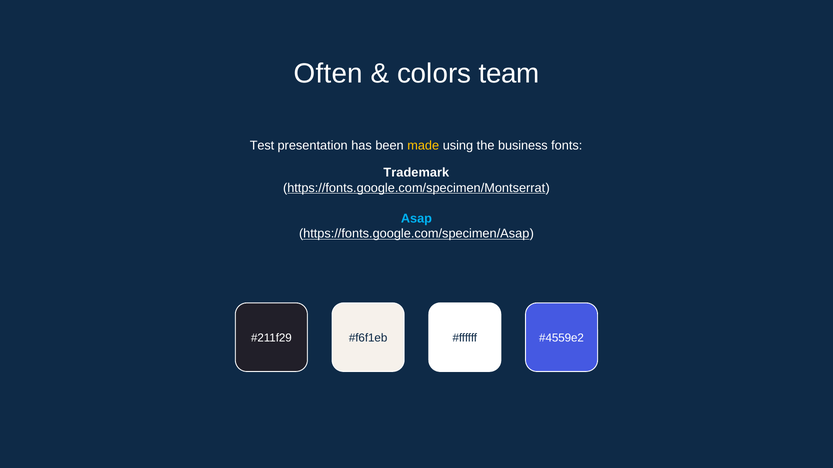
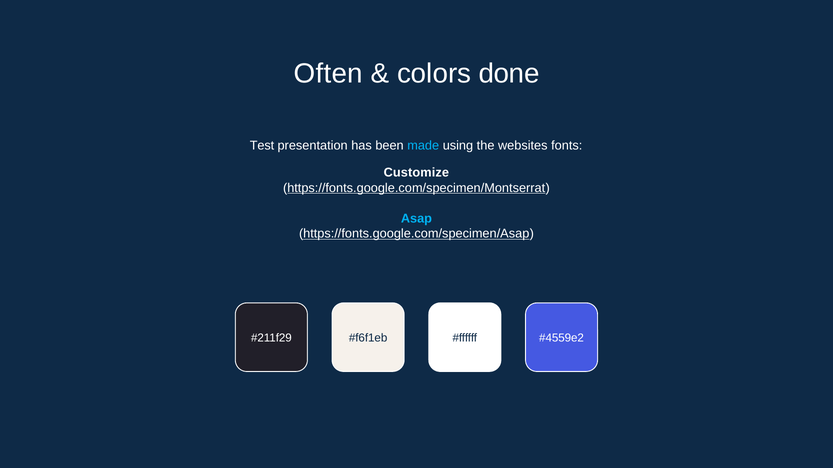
team: team -> done
made colour: yellow -> light blue
business: business -> websites
Trademark: Trademark -> Customize
